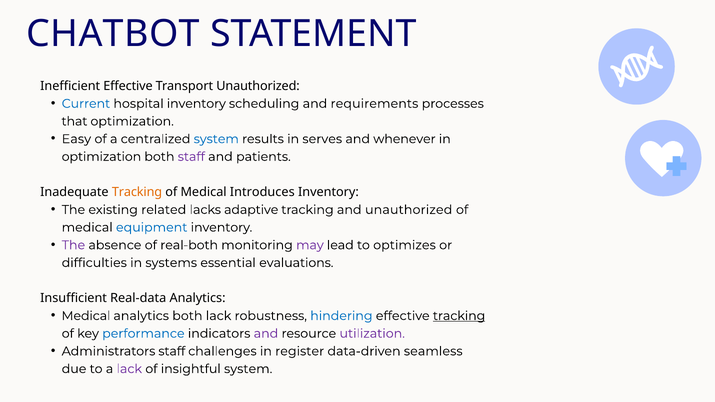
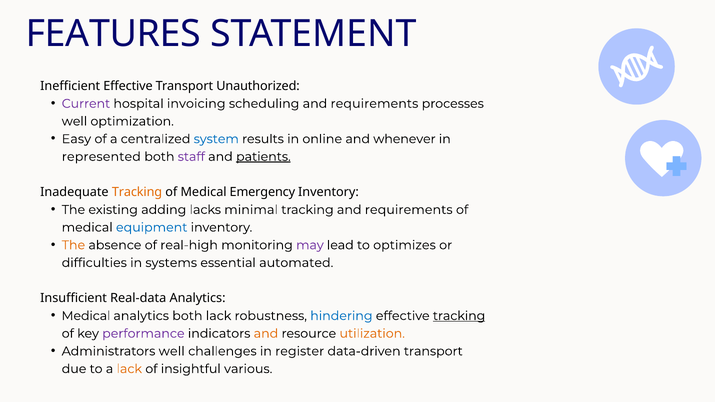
CHATBOT: CHATBOT -> FEATURES
Current colour: blue -> purple
hospital inventory: inventory -> invoicing
that at (74, 121): that -> well
serves: serves -> online
optimization at (101, 157): optimization -> represented
patients underline: none -> present
Introduces: Introduces -> Emergency
related: related -> adding
adaptive: adaptive -> minimal
tracking and unauthorized: unauthorized -> requirements
The at (73, 245) colour: purple -> orange
real-both: real-both -> real-high
evaluations: evaluations -> automated
performance colour: blue -> purple
and at (266, 334) colour: purple -> orange
utilization colour: purple -> orange
Administrators staff: staff -> well
data-driven seamless: seamless -> transport
lack at (129, 369) colour: purple -> orange
insightful system: system -> various
